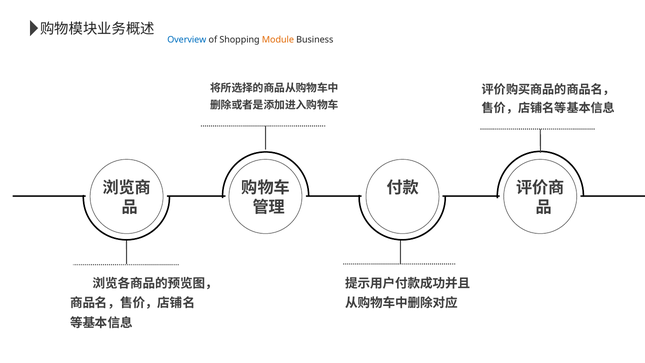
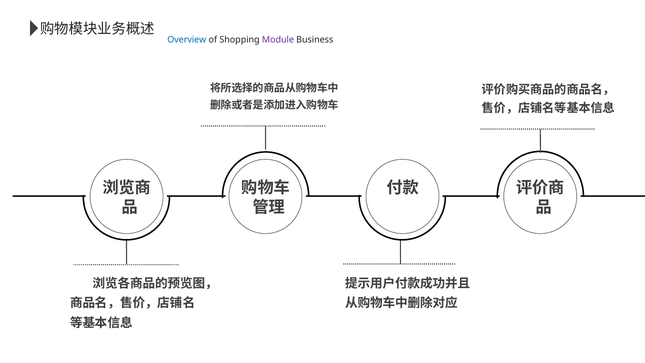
Module colour: orange -> purple
